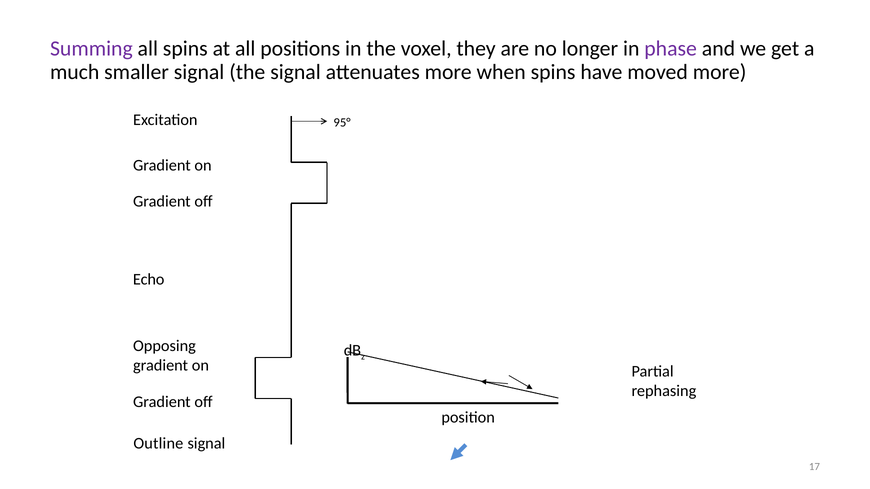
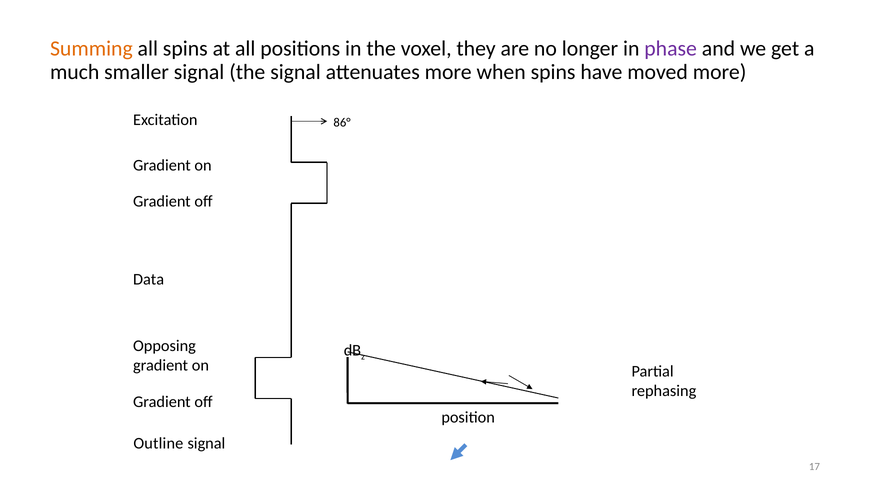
Summing colour: purple -> orange
95°: 95° -> 86°
Echo: Echo -> Data
